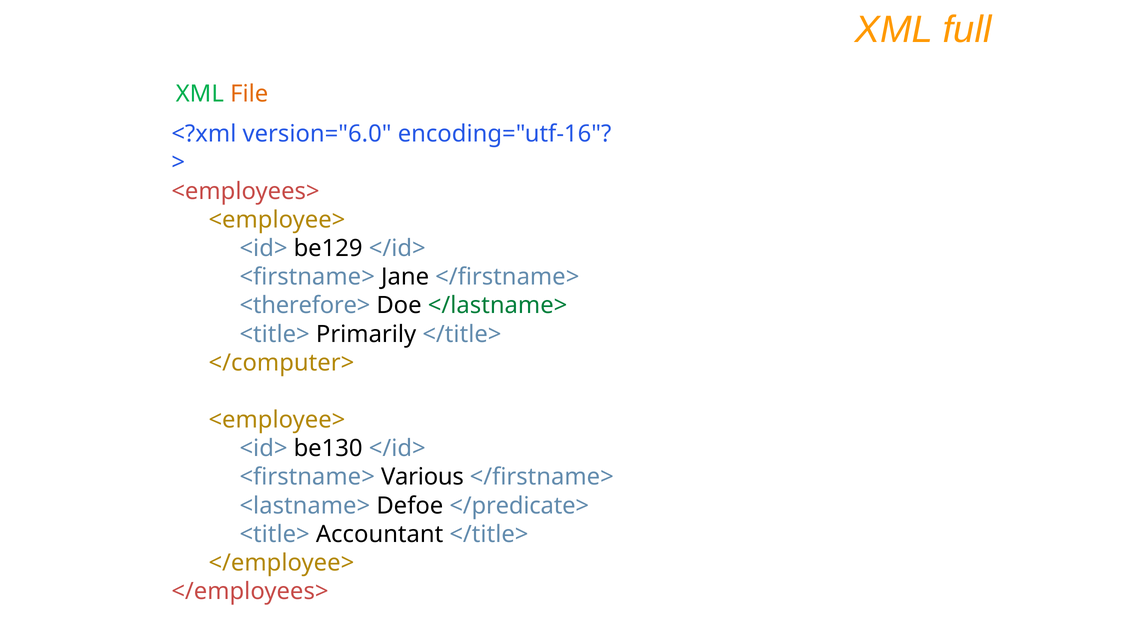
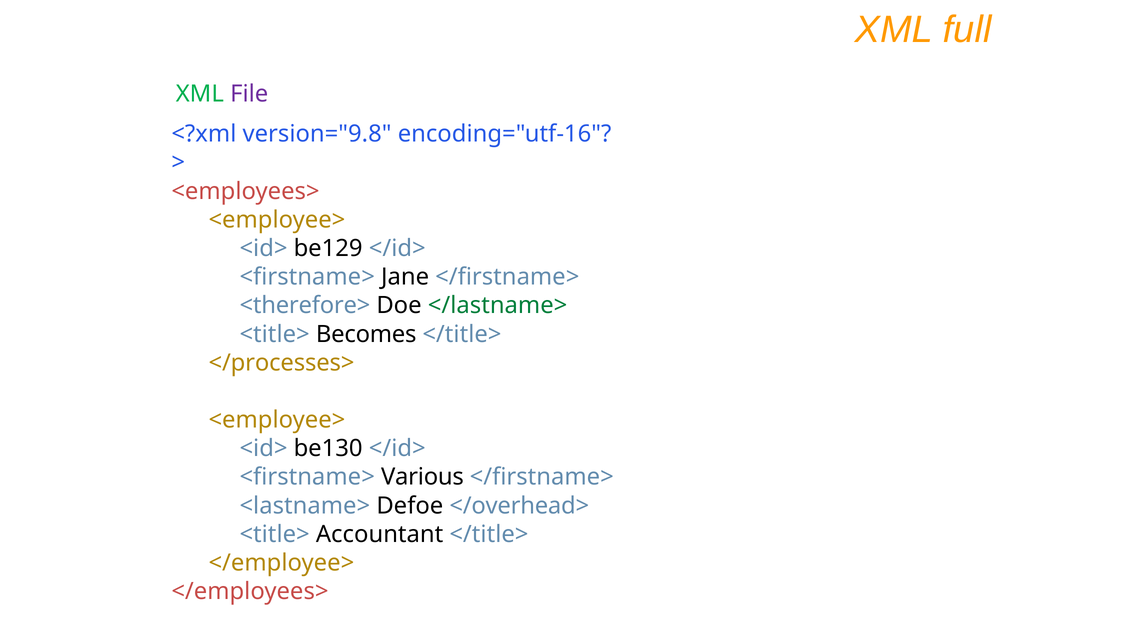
File colour: orange -> purple
version="6.0: version="6.0 -> version="9.8
Primarily: Primarily -> Becomes
</computer>: </computer> -> </processes>
</predicate>: </predicate> -> </overhead>
